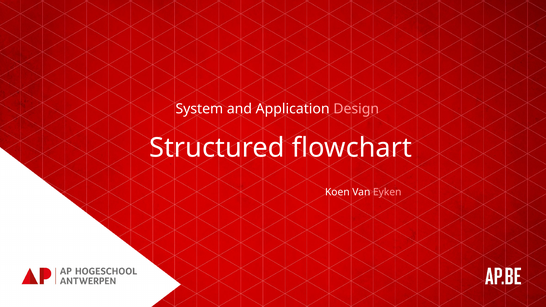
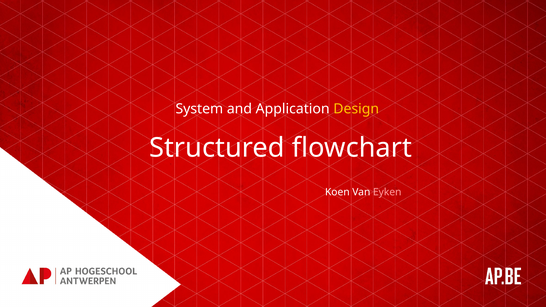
Design colour: pink -> yellow
